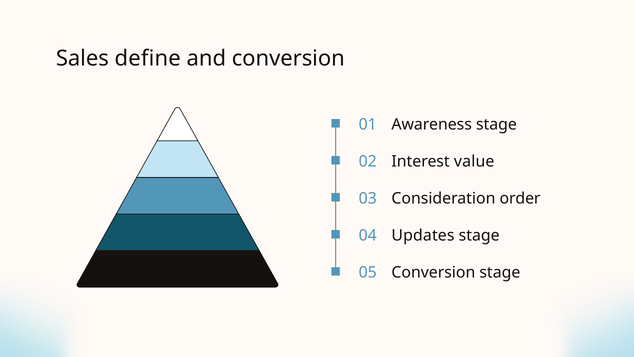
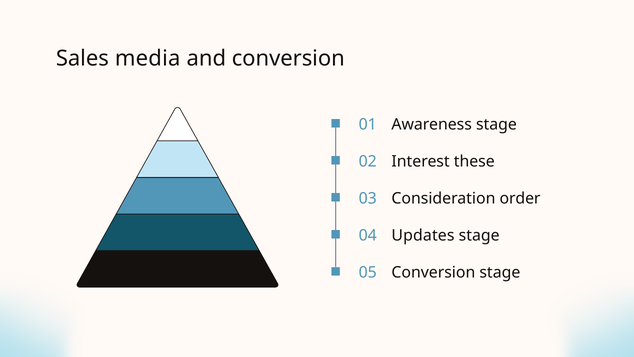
define: define -> media
value: value -> these
